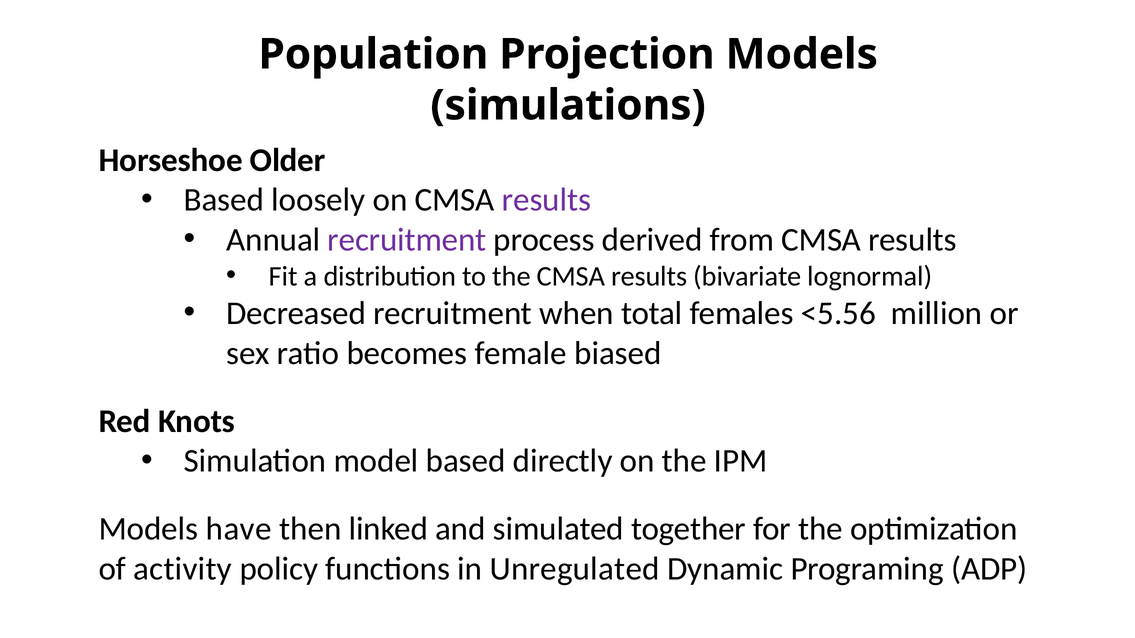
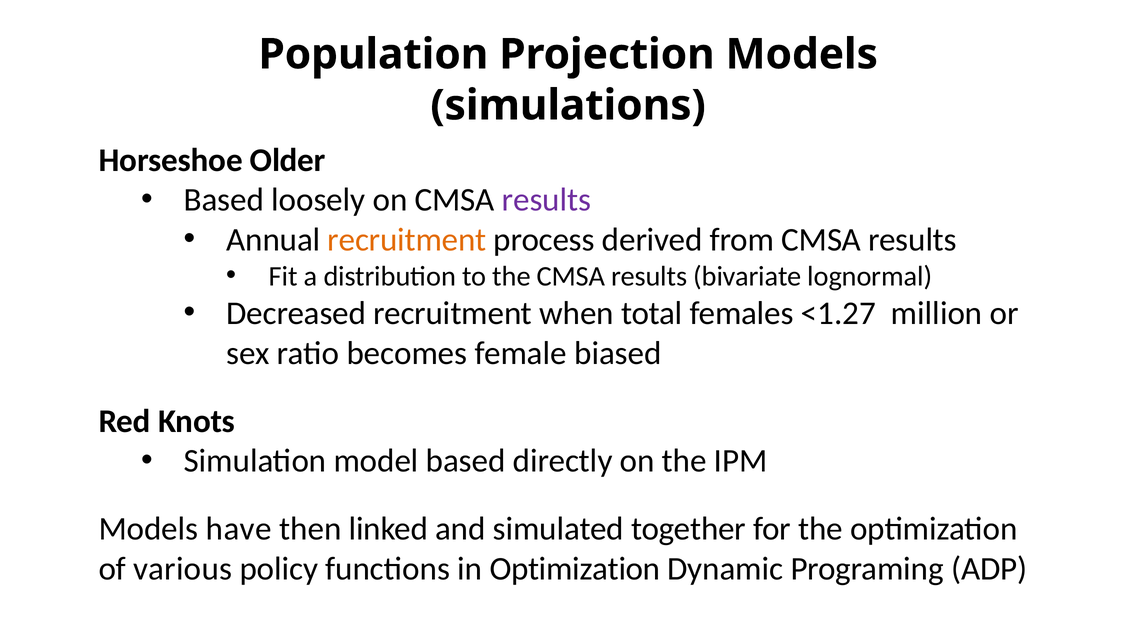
recruitment at (407, 240) colour: purple -> orange
<5.56: <5.56 -> <1.27
activity: activity -> various
in Unregulated: Unregulated -> Optimization
